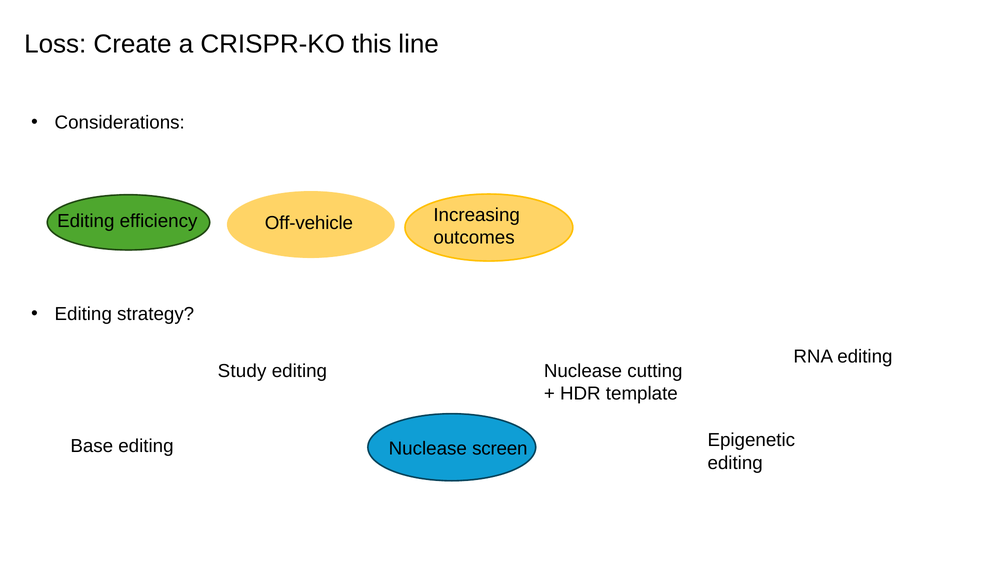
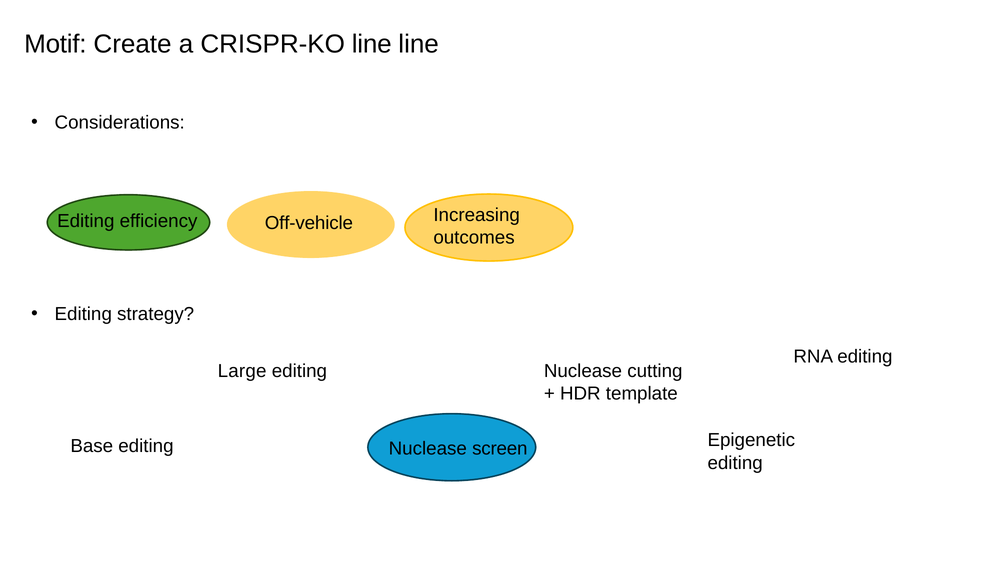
Loss: Loss -> Motif
CRISPR-KO this: this -> line
Study: Study -> Large
